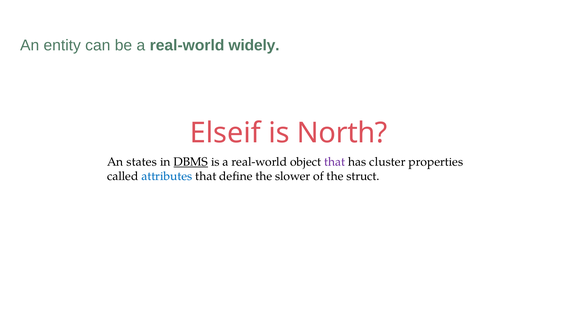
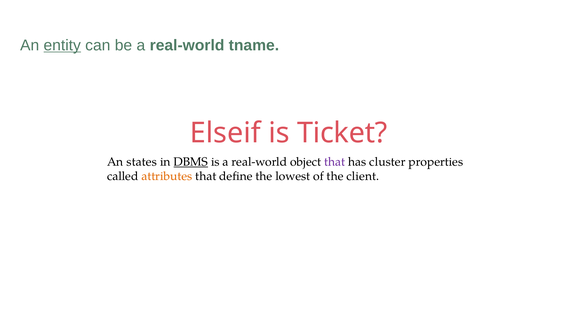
entity underline: none -> present
widely: widely -> tname
North: North -> Ticket
attributes colour: blue -> orange
slower: slower -> lowest
struct: struct -> client
